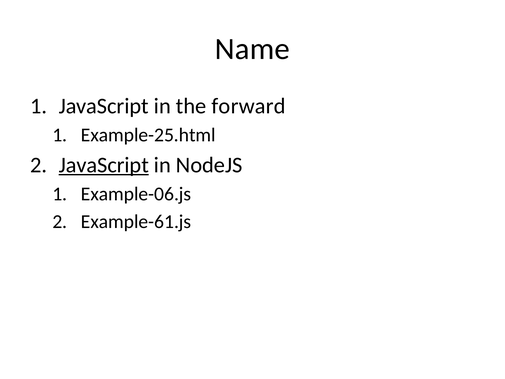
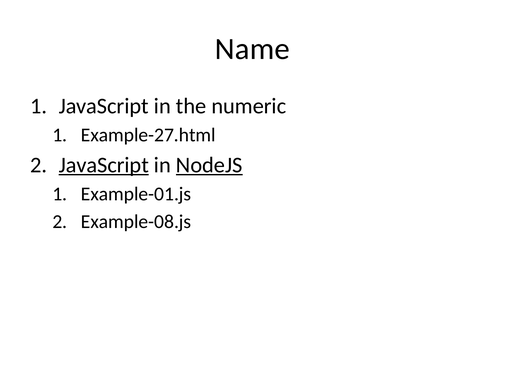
forward: forward -> numeric
Example-25.html: Example-25.html -> Example-27.html
NodeJS underline: none -> present
Example-06.js: Example-06.js -> Example-01.js
Example-61.js: Example-61.js -> Example-08.js
